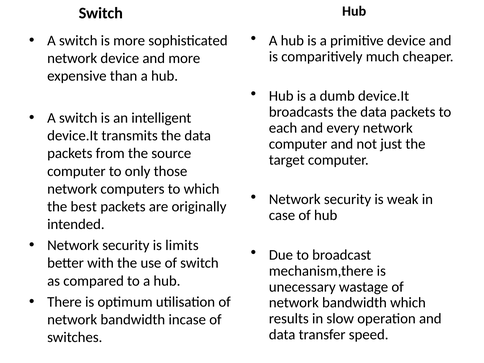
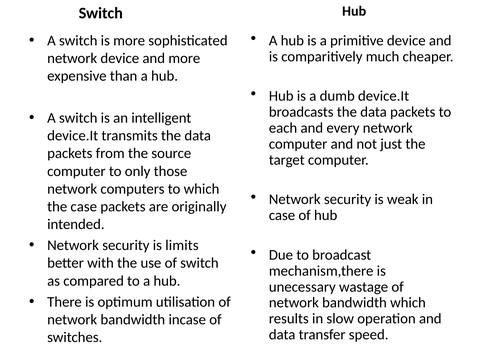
the best: best -> case
